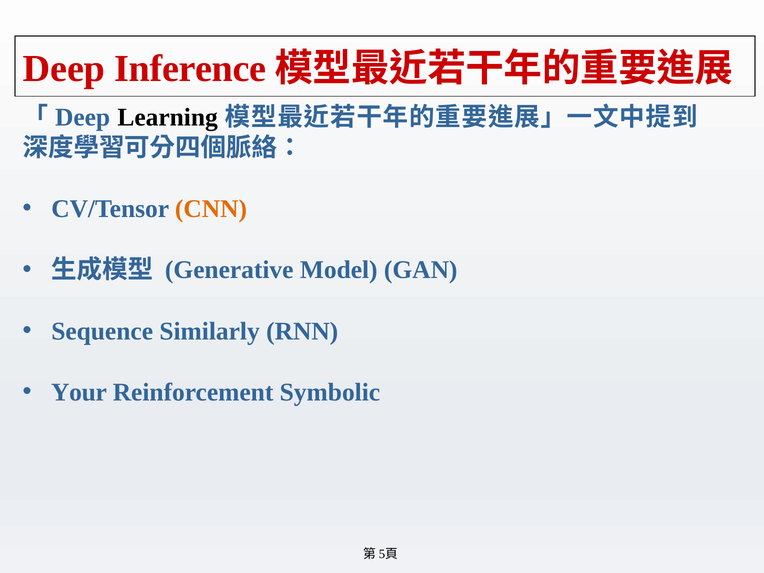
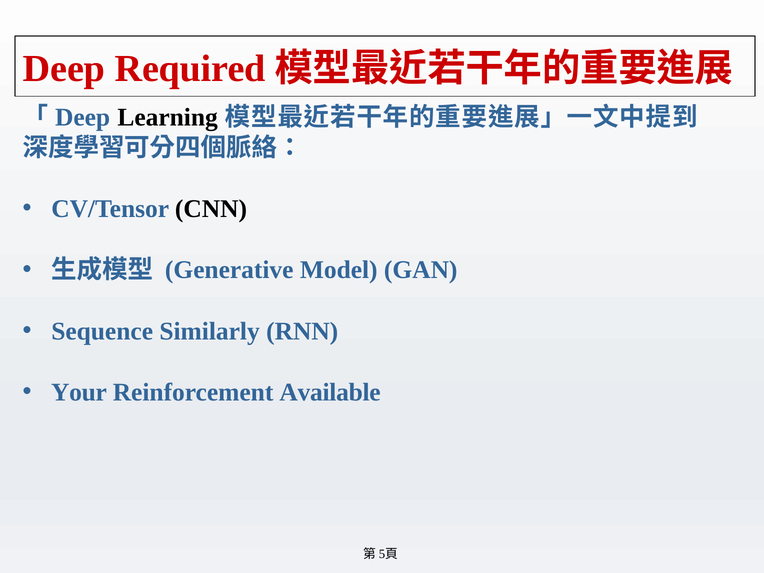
Inference: Inference -> Required
CNN colour: orange -> black
Symbolic: Symbolic -> Available
